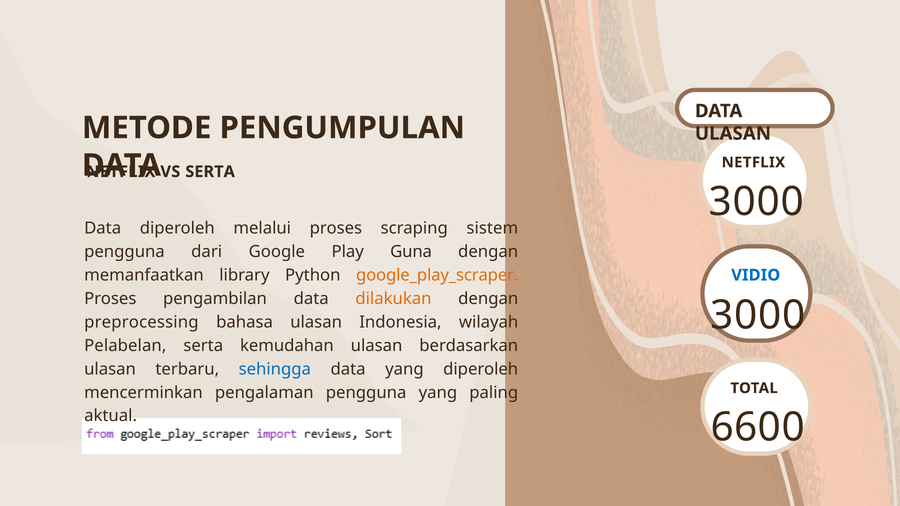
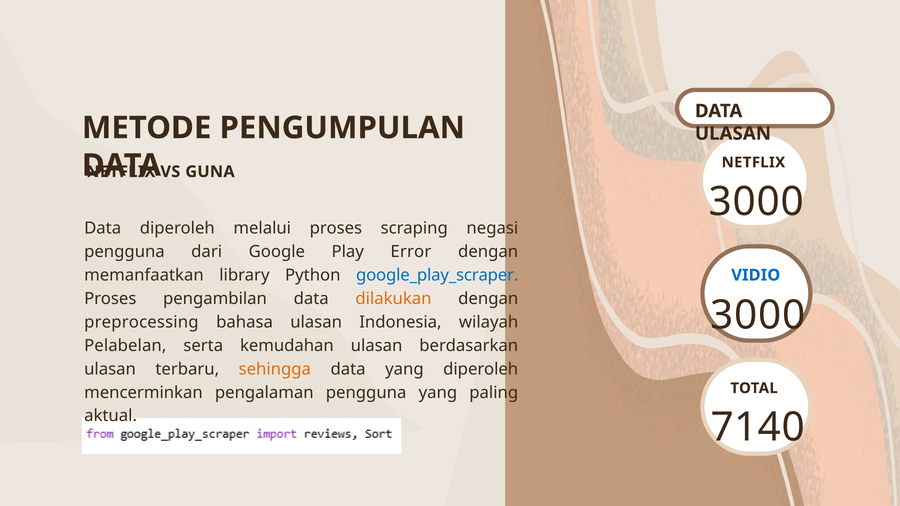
VS SERTA: SERTA -> GUNA
sistem: sistem -> negasi
Guna: Guna -> Error
google_play_scraper colour: orange -> blue
sehingga colour: blue -> orange
6600: 6600 -> 7140
